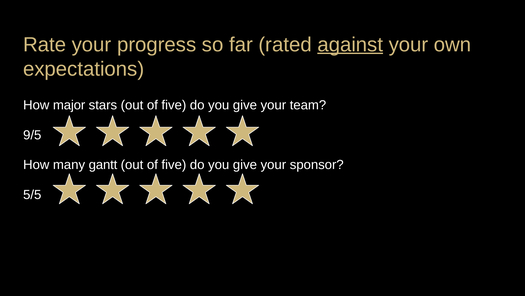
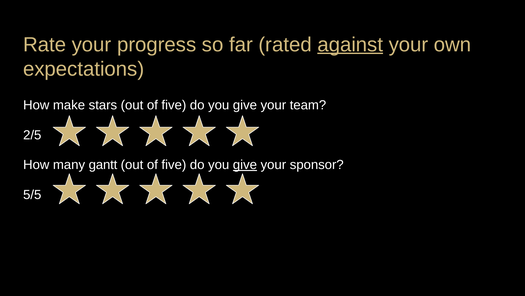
major: major -> make
9/5: 9/5 -> 2/5
give at (245, 164) underline: none -> present
